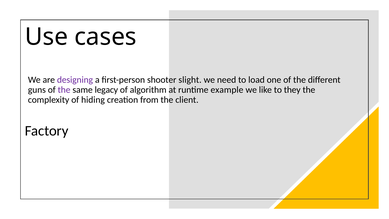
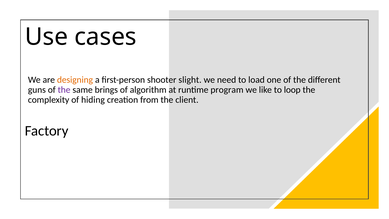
designing colour: purple -> orange
legacy: legacy -> brings
example: example -> program
they: they -> loop
